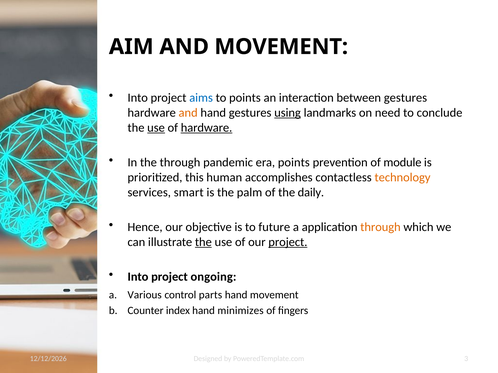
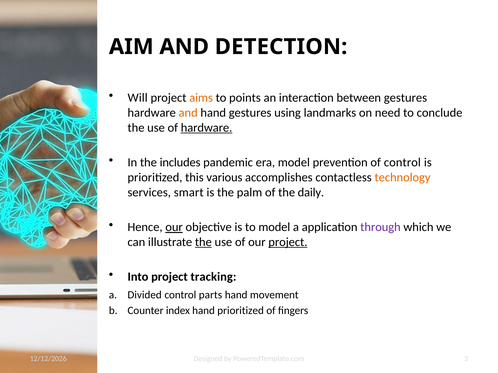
AND MOVEMENT: MOVEMENT -> DETECTION
Into at (138, 98): Into -> Will
aims colour: blue -> orange
using underline: present -> none
use at (156, 128) underline: present -> none
the through: through -> includes
era points: points -> model
of module: module -> control
human: human -> various
our at (174, 227) underline: none -> present
to future: future -> model
through at (380, 227) colour: orange -> purple
ongoing: ongoing -> tracking
Various: Various -> Divided
hand minimizes: minimizes -> prioritized
